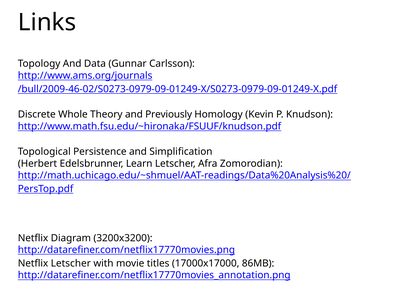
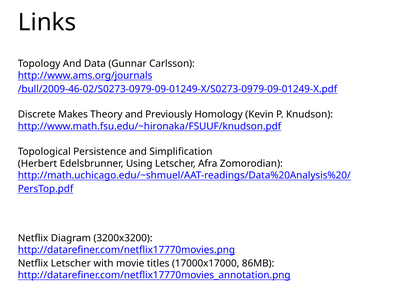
Whole: Whole -> Makes
Learn: Learn -> Using
